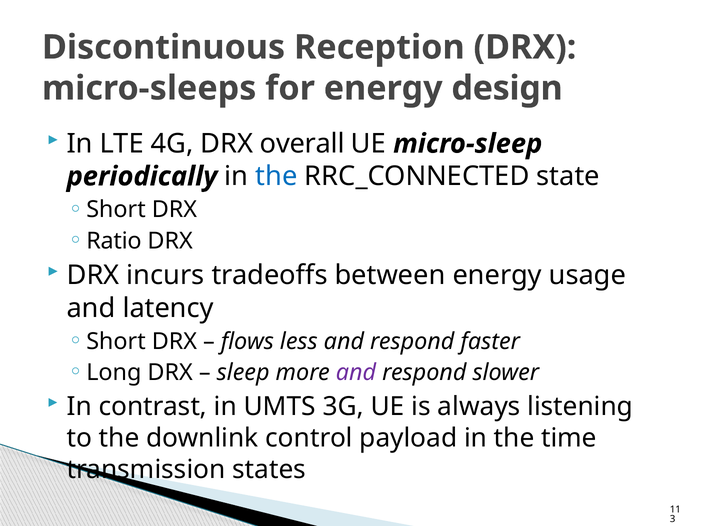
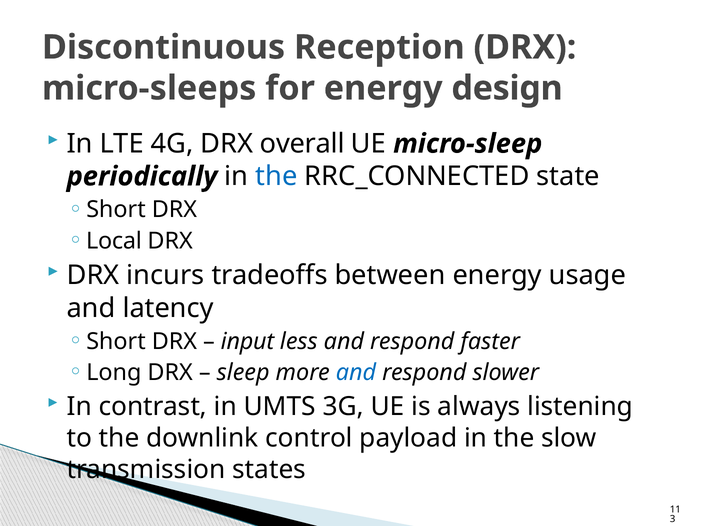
Ratio: Ratio -> Local
flows: flows -> input
and at (356, 372) colour: purple -> blue
time: time -> slow
